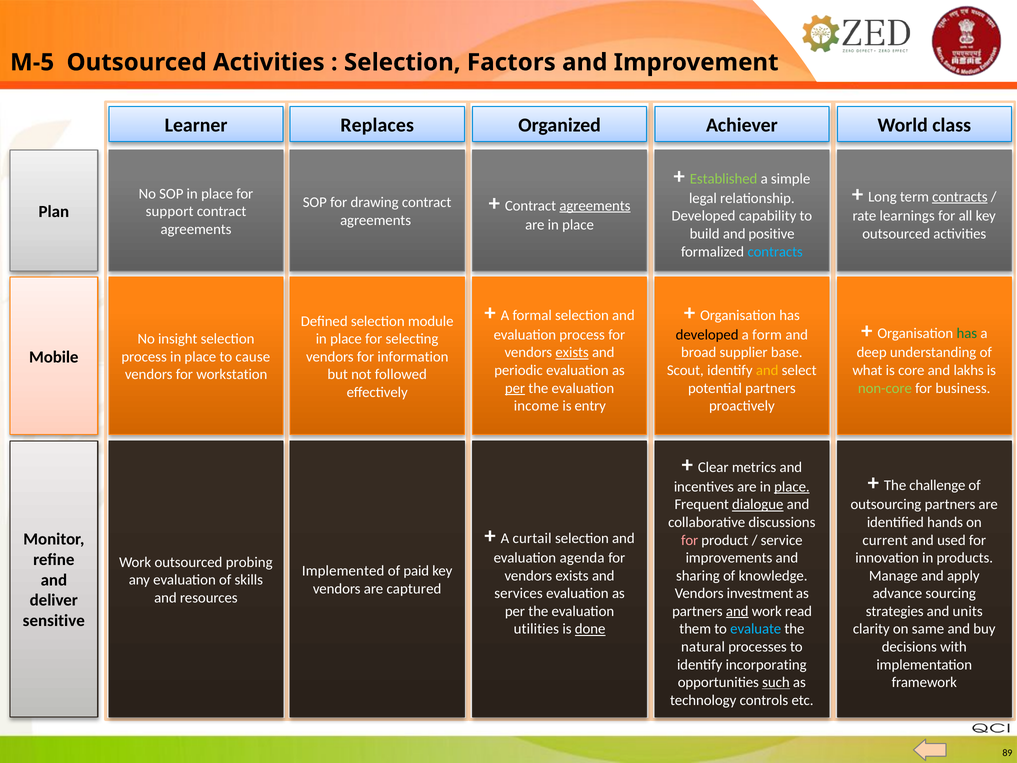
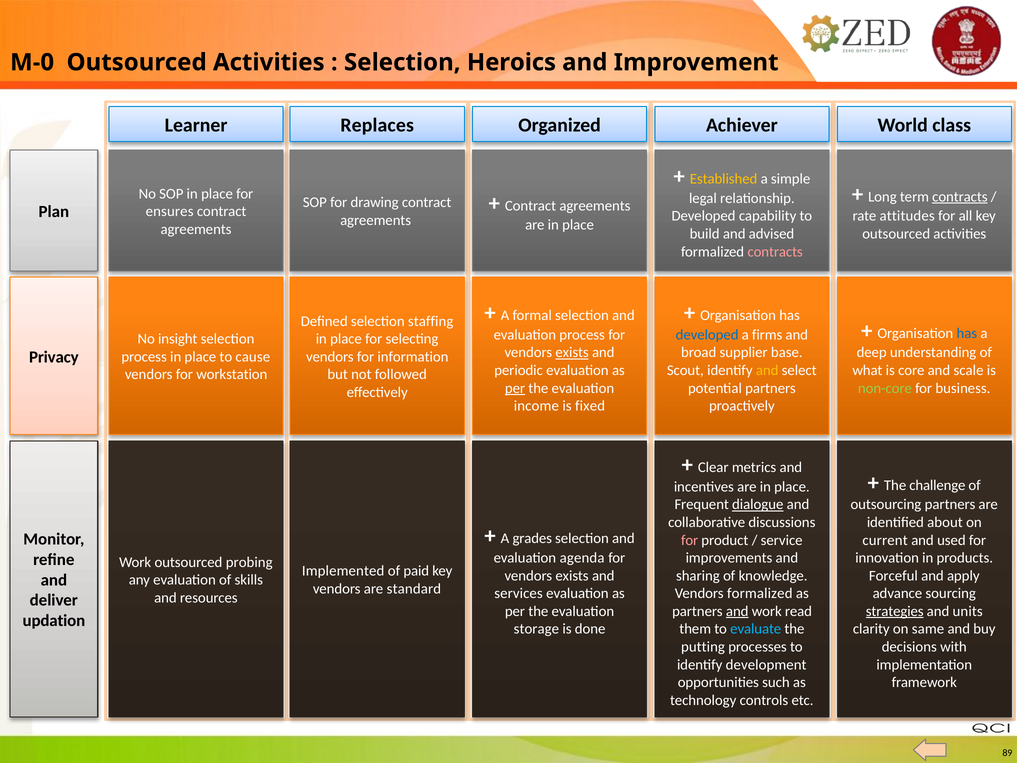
M-5: M-5 -> M-0
Factors: Factors -> Heroics
Established colour: light green -> yellow
agreements at (595, 206) underline: present -> none
support: support -> ensures
learnings: learnings -> attitudes
positive: positive -> advised
contracts at (775, 252) colour: light blue -> pink
module: module -> staffing
has at (967, 333) colour: green -> blue
developed at (707, 335) colour: black -> blue
form: form -> firms
Mobile: Mobile -> Privacy
lakhs: lakhs -> scale
entry: entry -> fixed
place at (792, 487) underline: present -> none
hands: hands -> about
curtail: curtail -> grades
Manage: Manage -> Forceful
captured: captured -> standard
Vendors investment: investment -> formalized
strategies underline: none -> present
sensitive: sensitive -> updation
utilities: utilities -> storage
done underline: present -> none
natural: natural -> putting
incorporating: incorporating -> development
such underline: present -> none
